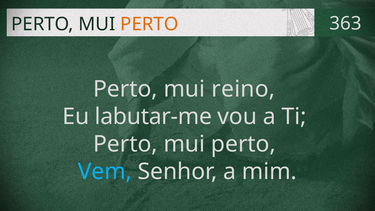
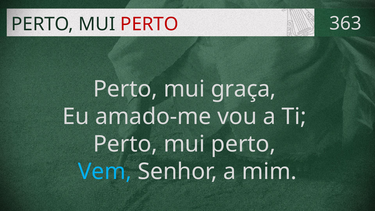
PERTO at (149, 24) colour: orange -> red
reino: reino -> graça
labutar-me: labutar-me -> amado-me
